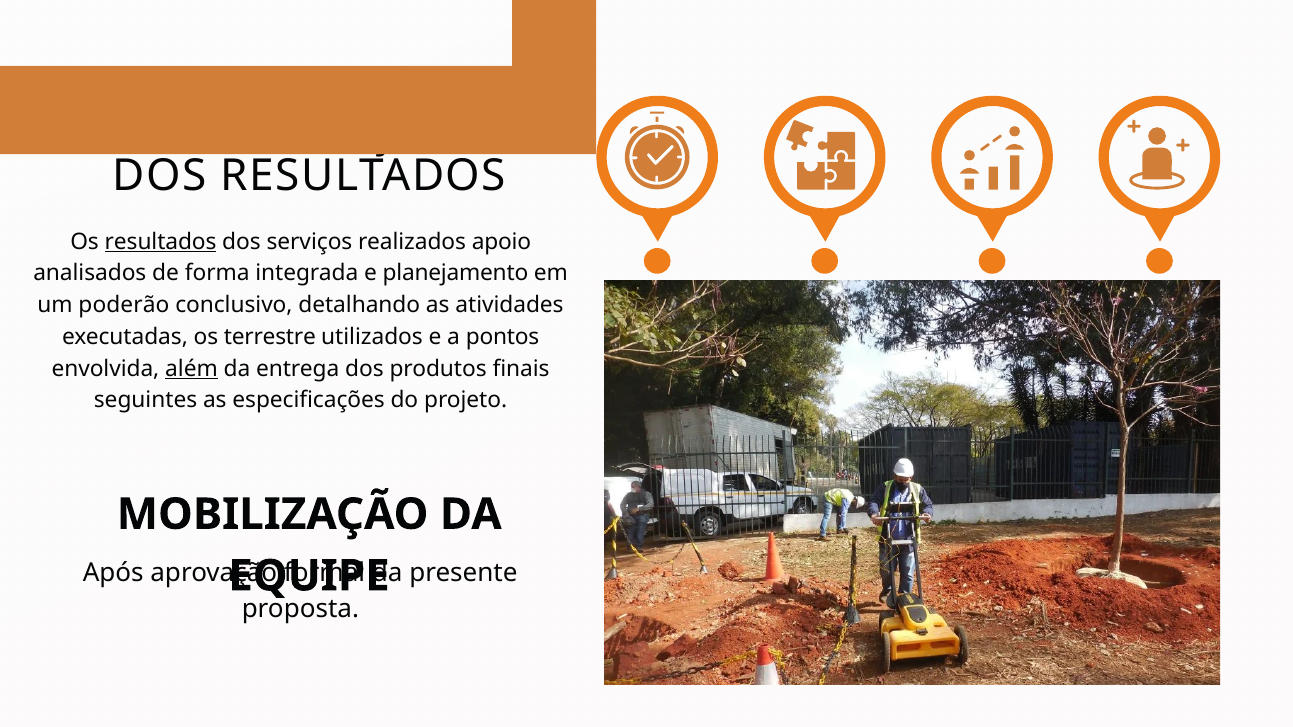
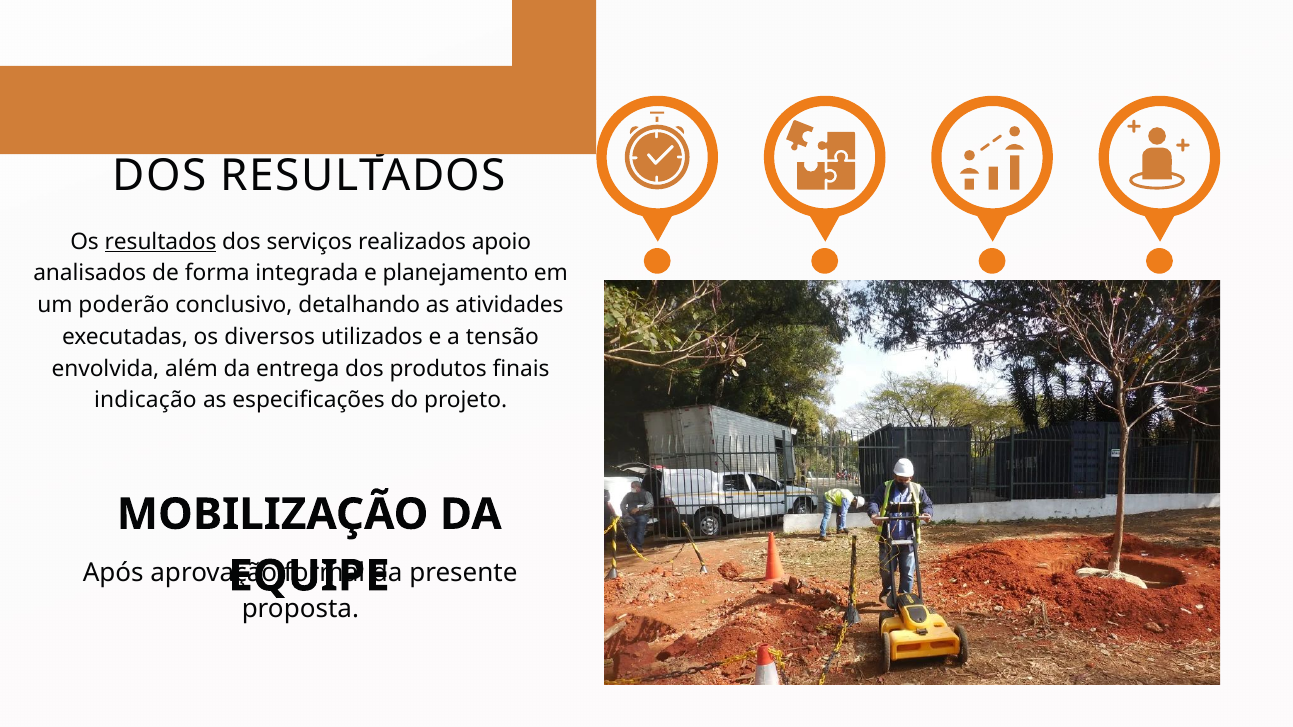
terrestre: terrestre -> diversos
pontos: pontos -> tensão
além underline: present -> none
seguintes: seguintes -> indicação
